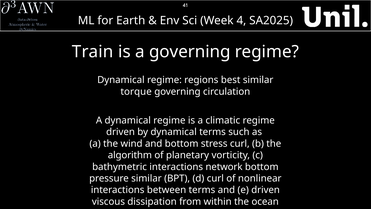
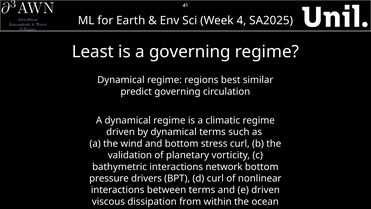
Train: Train -> Least
torque: torque -> predict
algorithm: algorithm -> validation
pressure similar: similar -> drivers
